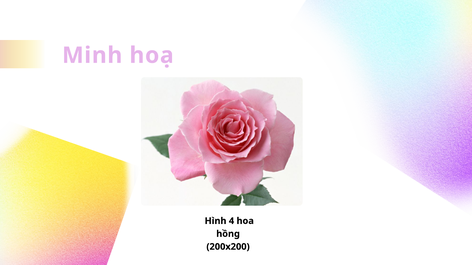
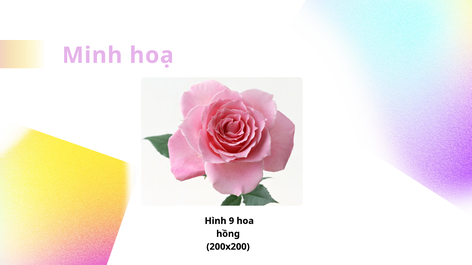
4: 4 -> 9
